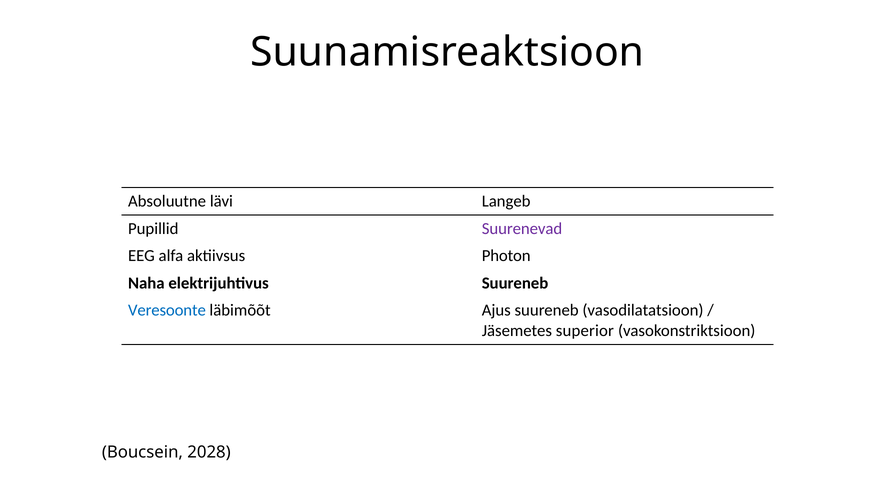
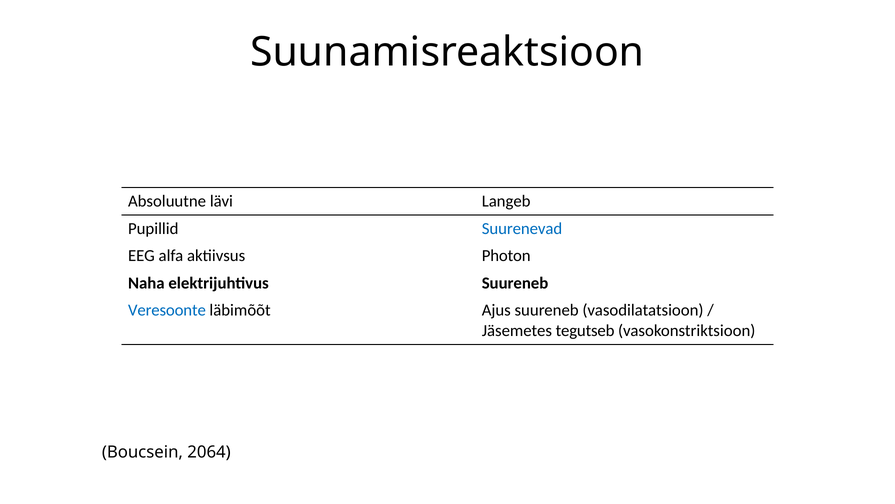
Suurenevad colour: purple -> blue
superior: superior -> tegutseb
2028: 2028 -> 2064
